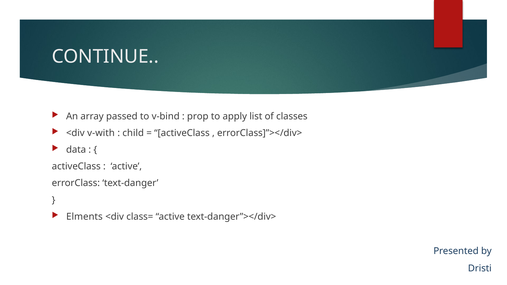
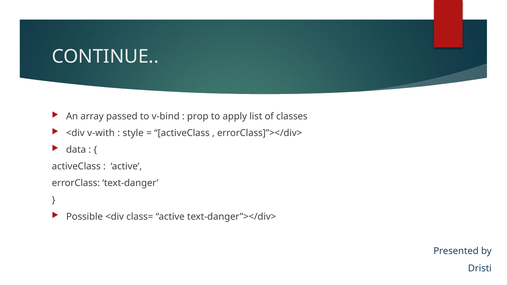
child: child -> style
Elments: Elments -> Possible
